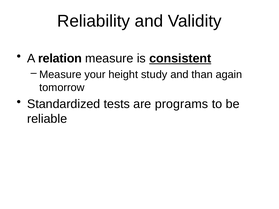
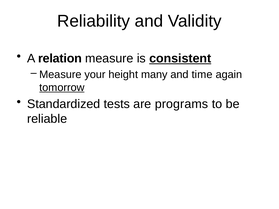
study: study -> many
than: than -> time
tomorrow underline: none -> present
